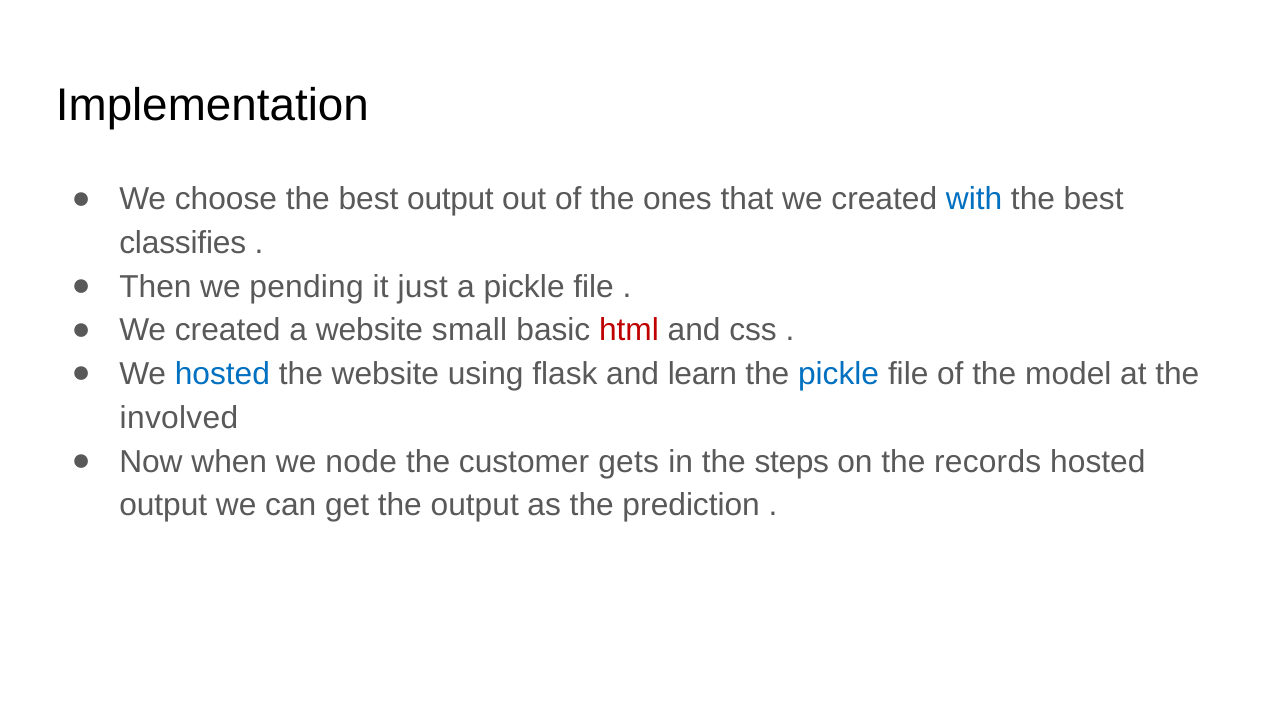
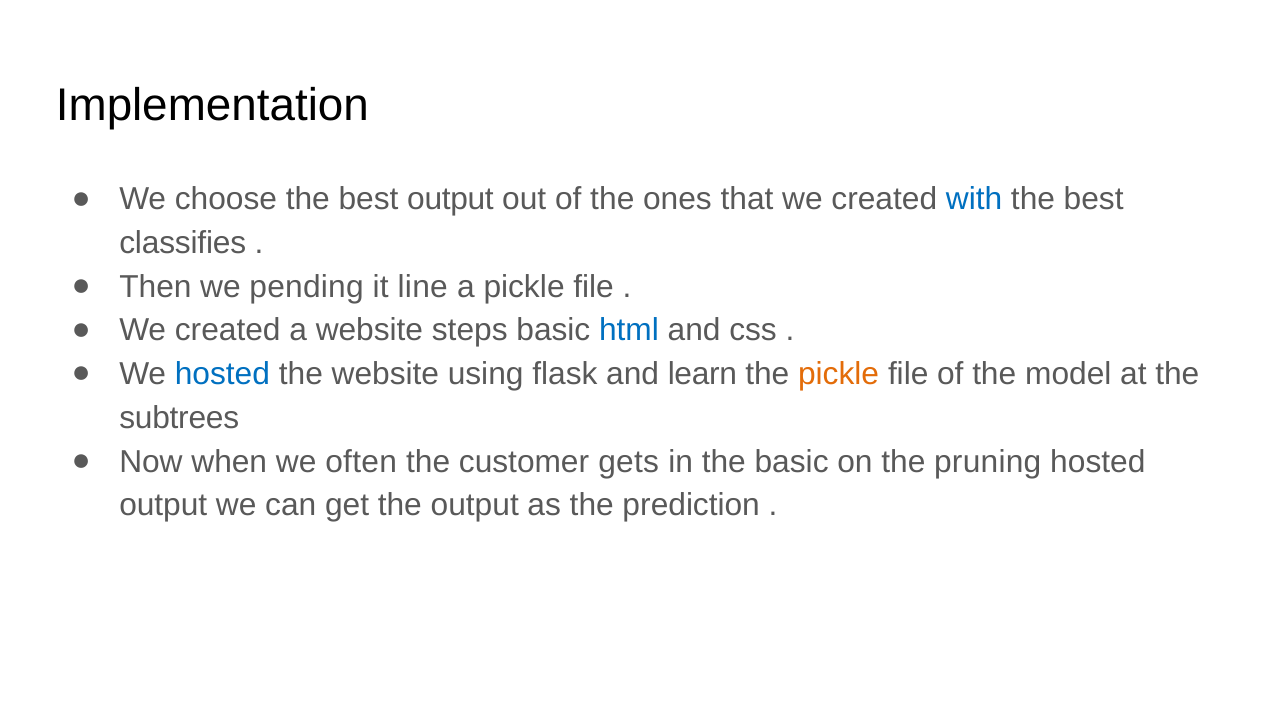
just: just -> line
small: small -> steps
html colour: red -> blue
pickle at (839, 374) colour: blue -> orange
involved: involved -> subtrees
node: node -> often
the steps: steps -> basic
records: records -> pruning
